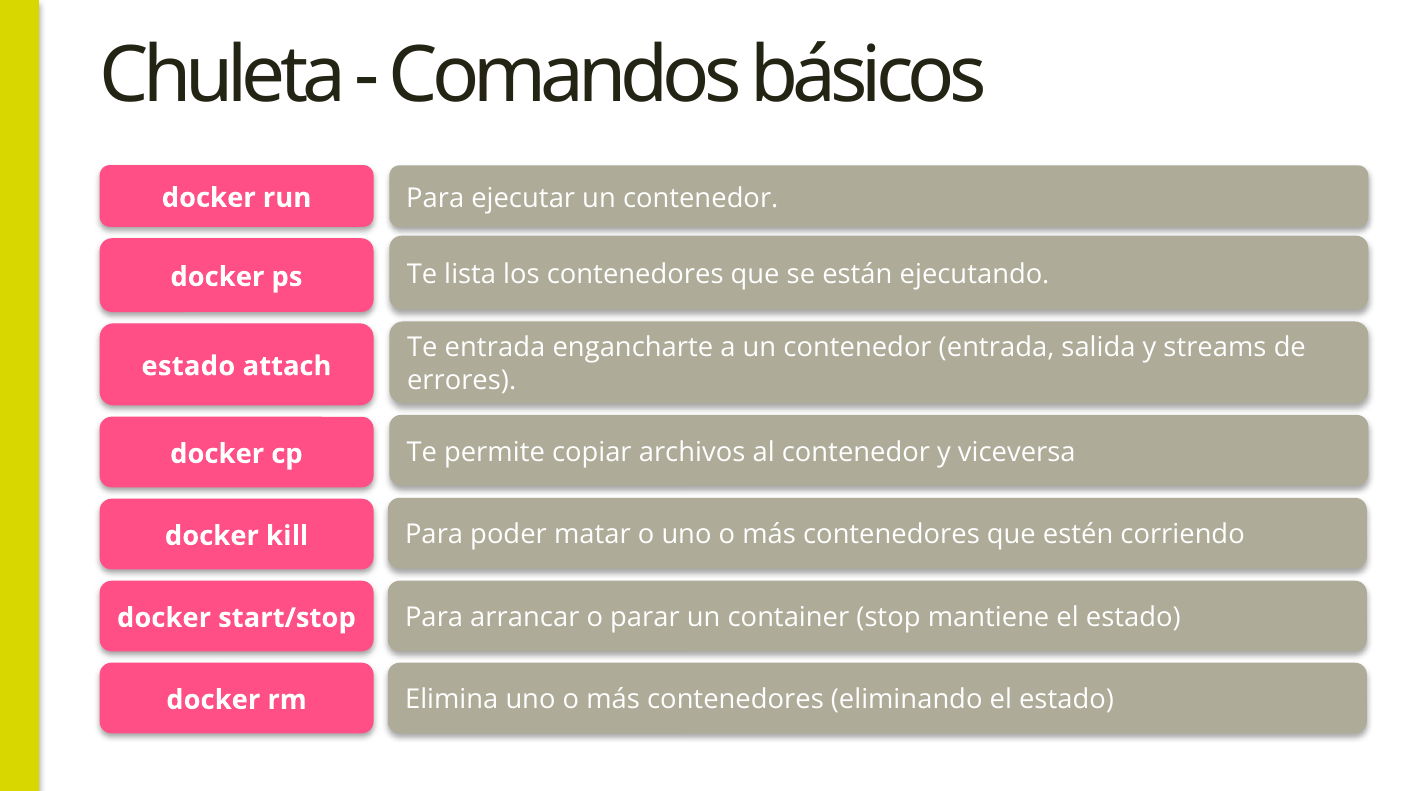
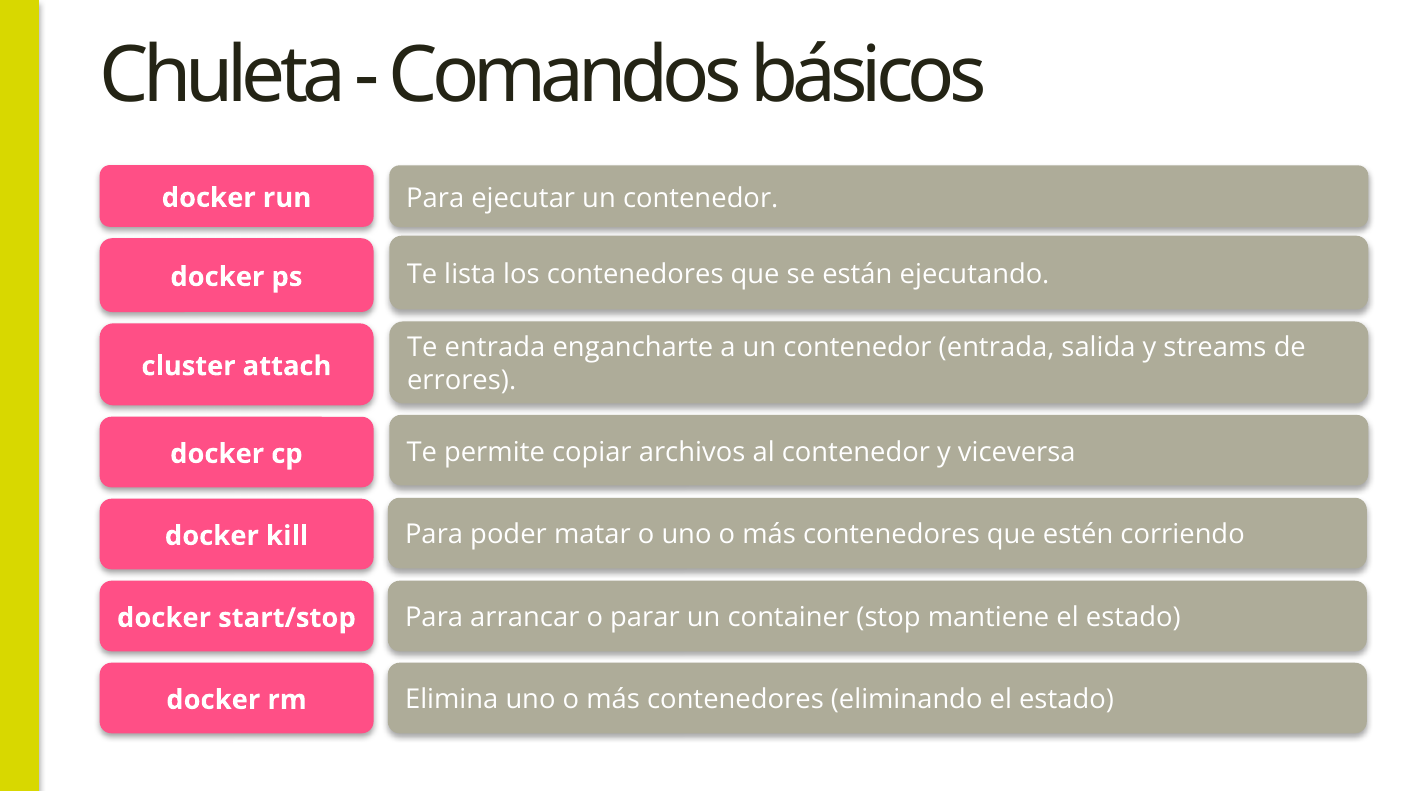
estado at (188, 366): estado -> cluster
